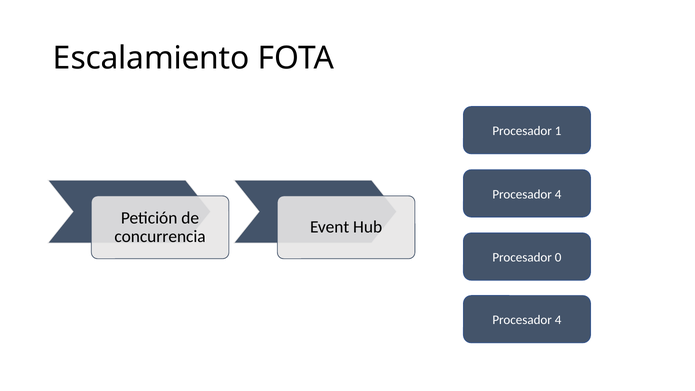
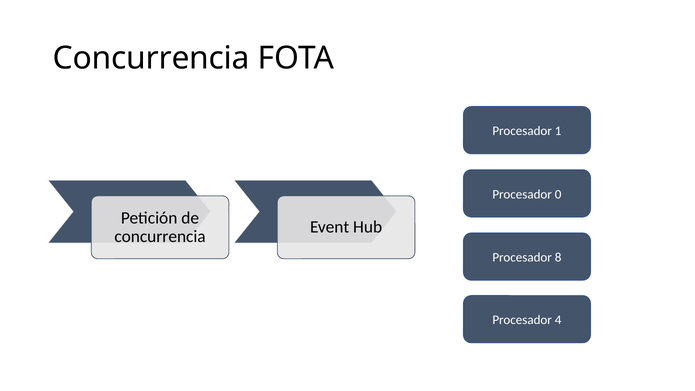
Escalamiento at (151, 58): Escalamiento -> Concurrencia
4 at (558, 194): 4 -> 0
0: 0 -> 8
